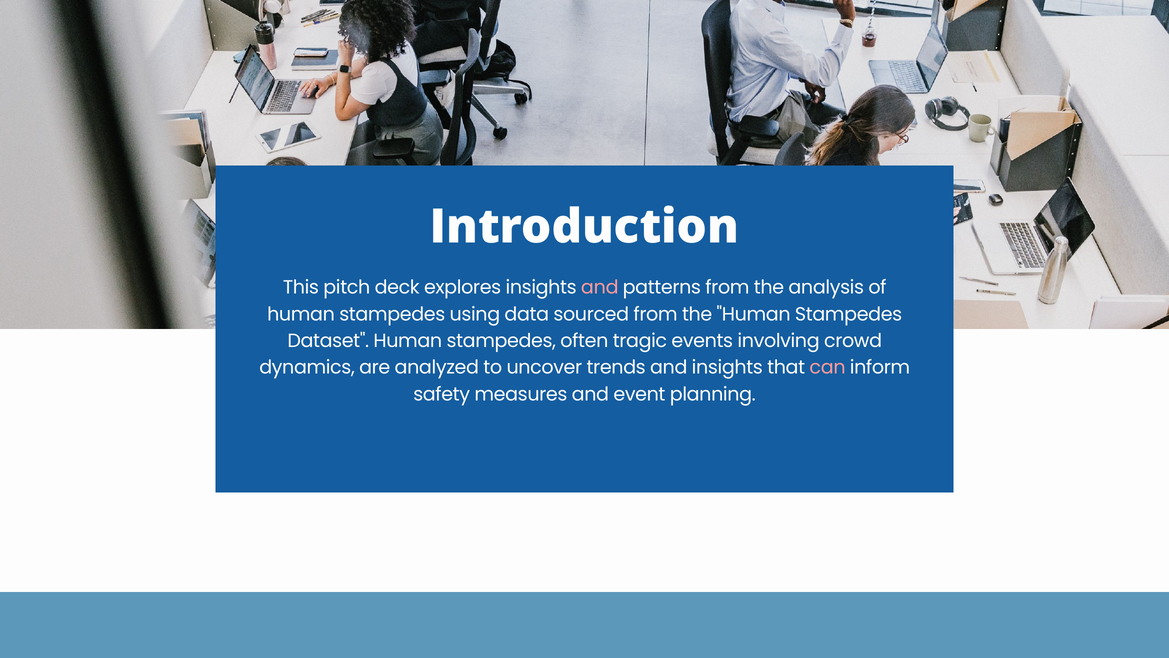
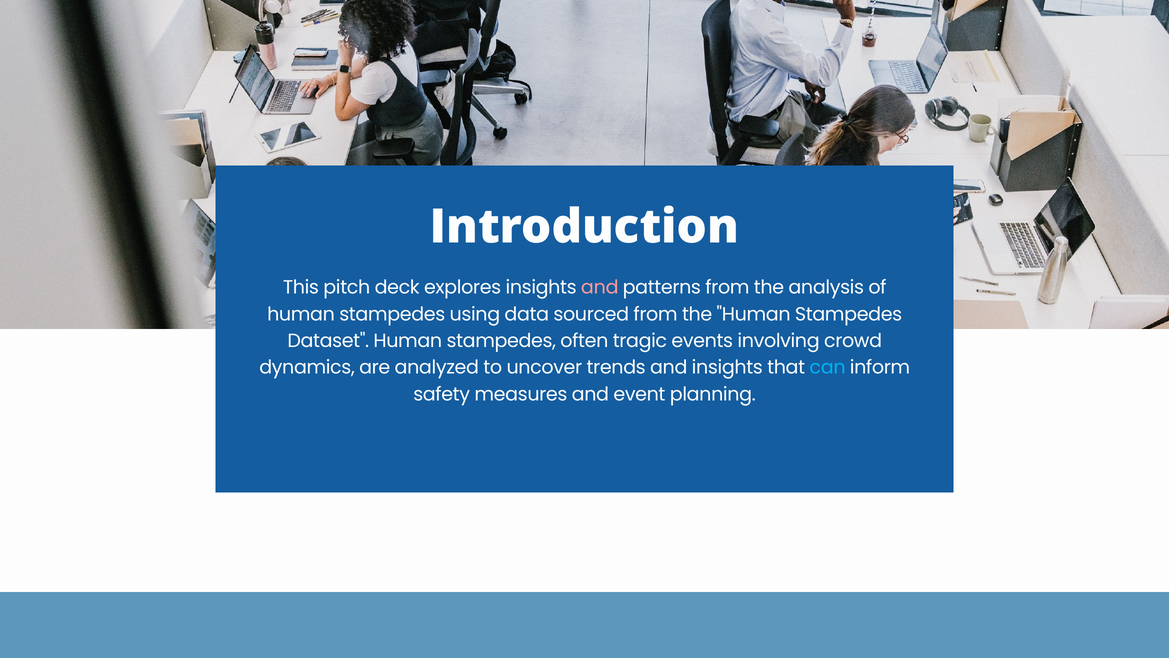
can colour: pink -> light blue
